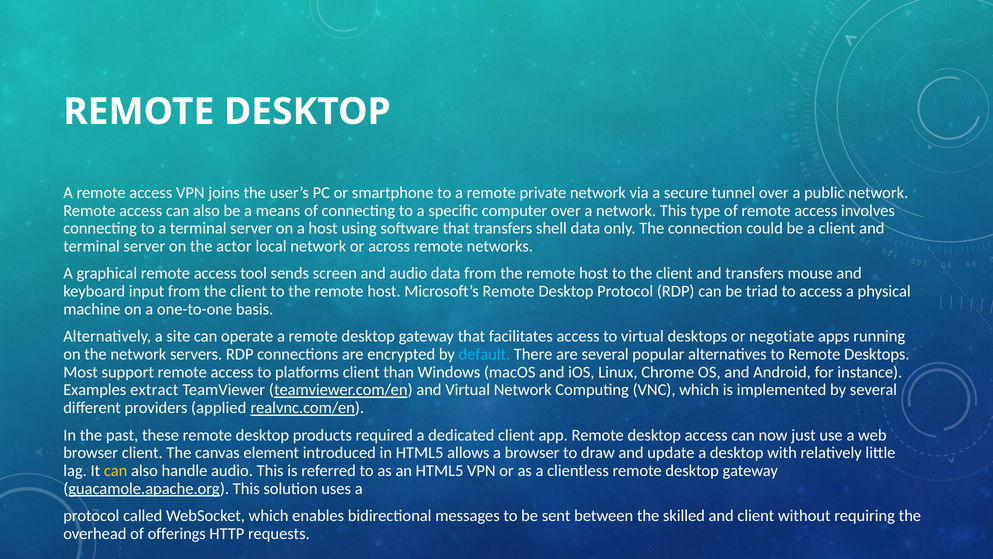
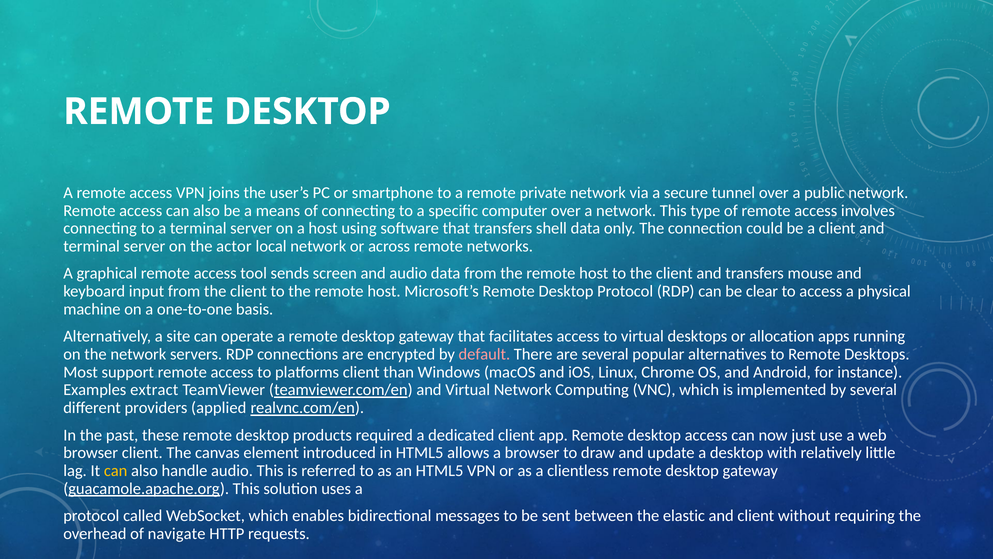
triad: triad -> clear
negotiate: negotiate -> allocation
default colour: light blue -> pink
skilled: skilled -> elastic
offerings: offerings -> navigate
